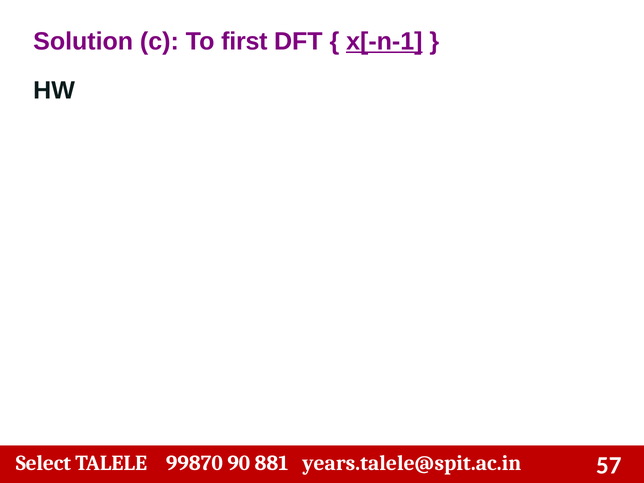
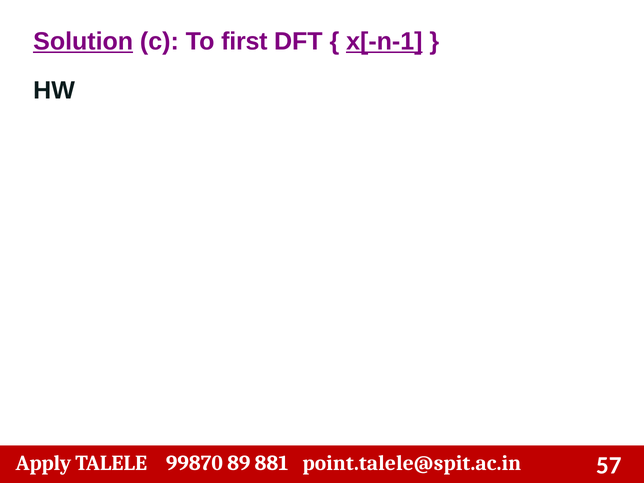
Solution underline: none -> present
Select: Select -> Apply
90: 90 -> 89
years.talele@spit.ac.in: years.talele@spit.ac.in -> point.talele@spit.ac.in
